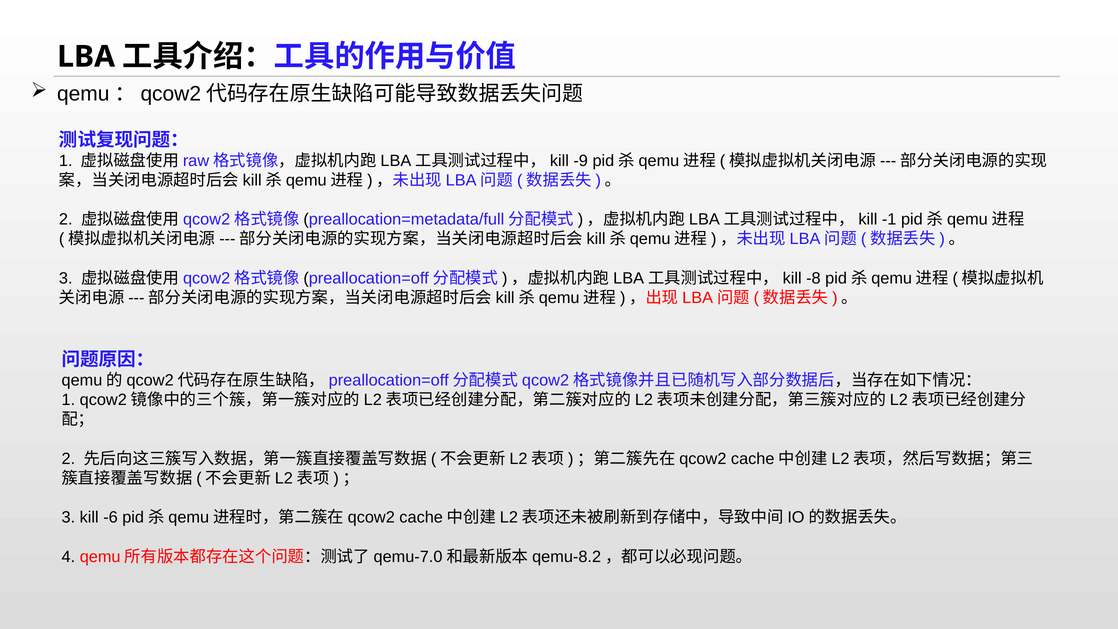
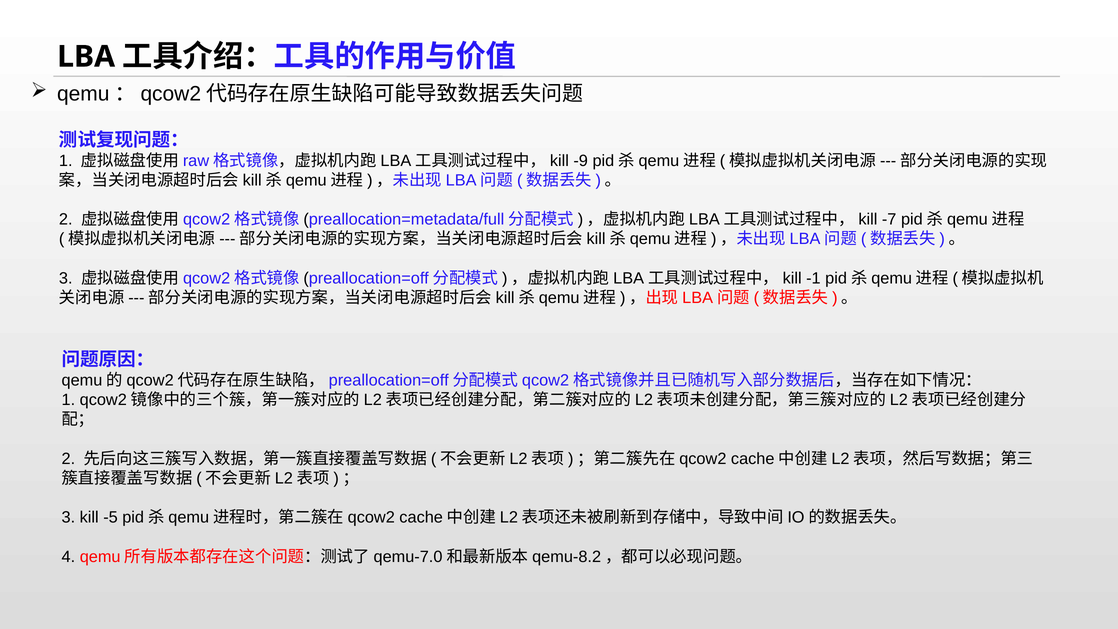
-1: -1 -> -7
-8: -8 -> -1
-6: -6 -> -5
